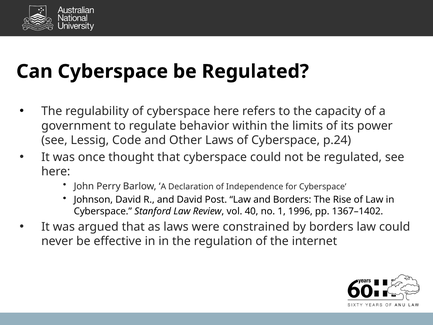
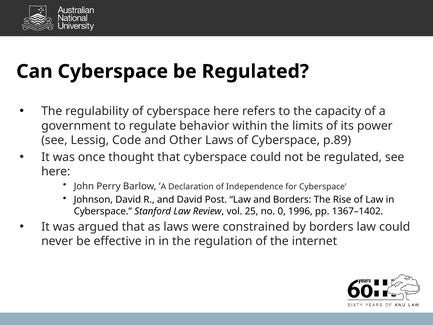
p.24: p.24 -> p.89
40: 40 -> 25
1: 1 -> 0
